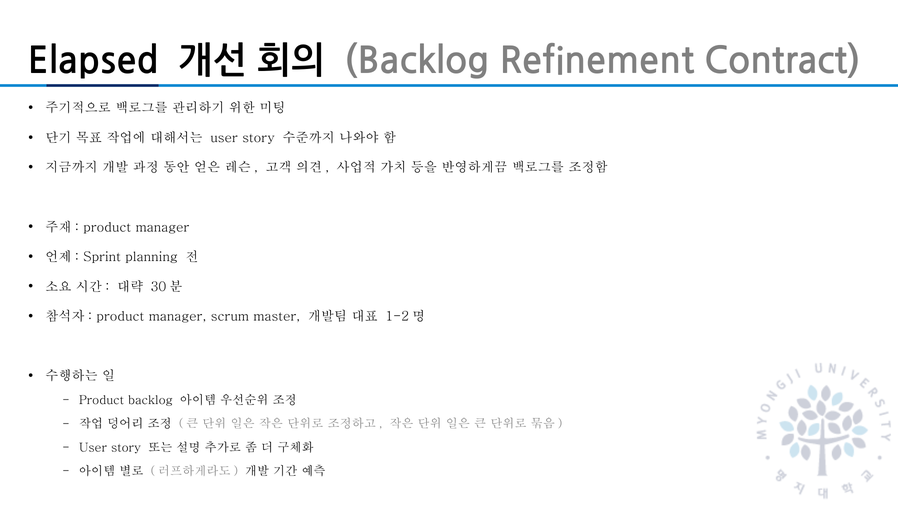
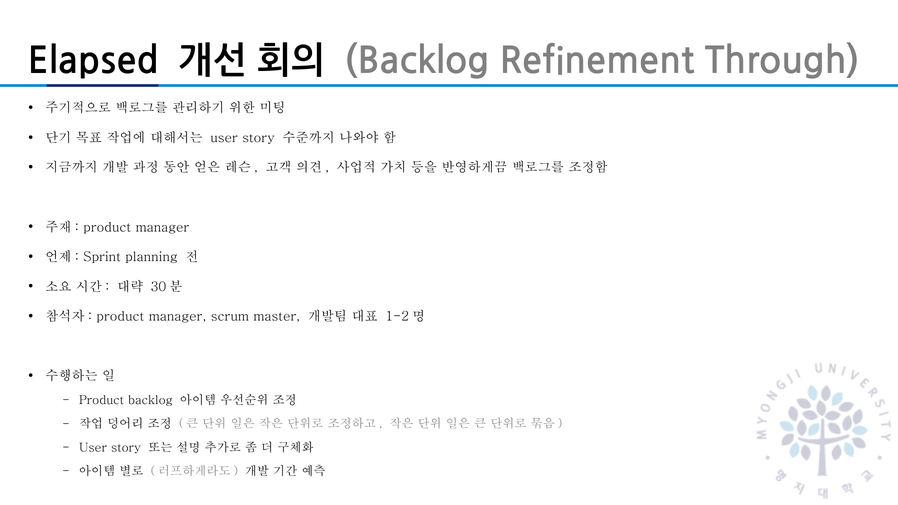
Contract: Contract -> Through
